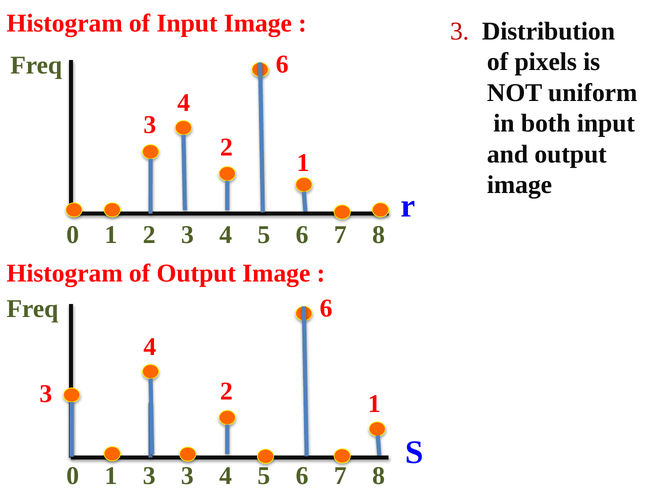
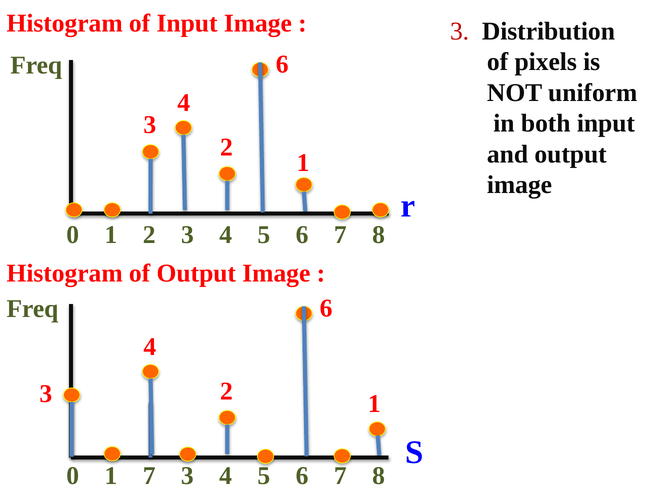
0 1 3: 3 -> 7
